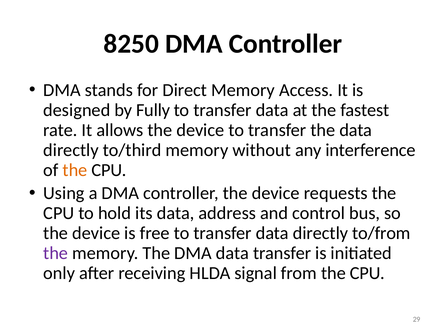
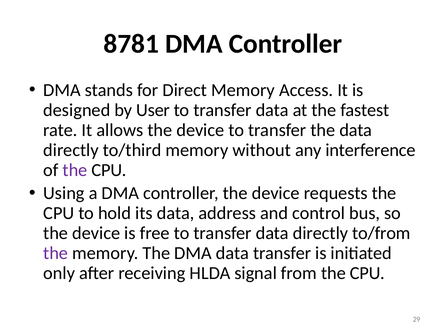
8250: 8250 -> 8781
Fully: Fully -> User
the at (75, 170) colour: orange -> purple
